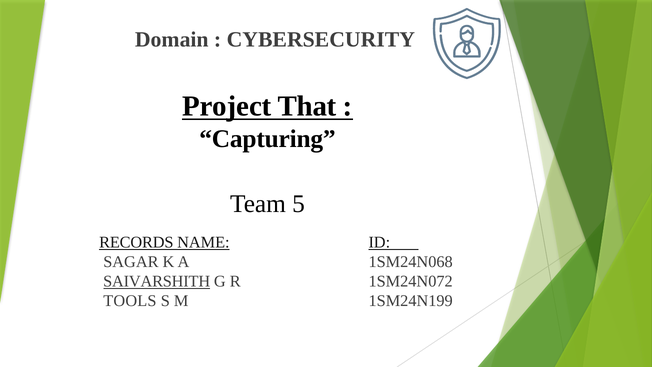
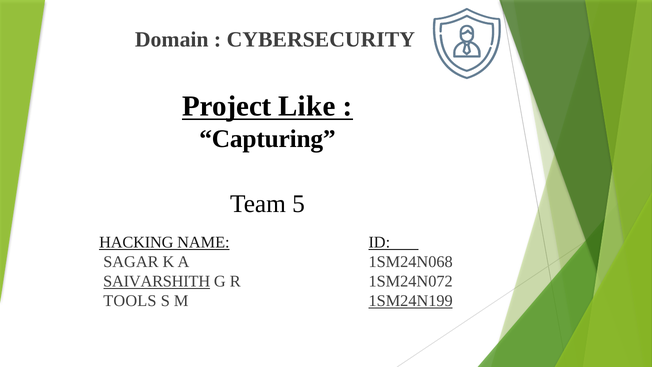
That: That -> Like
RECORDS: RECORDS -> HACKING
1SM24N199 underline: none -> present
